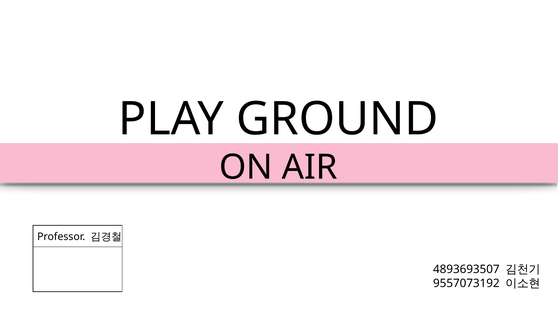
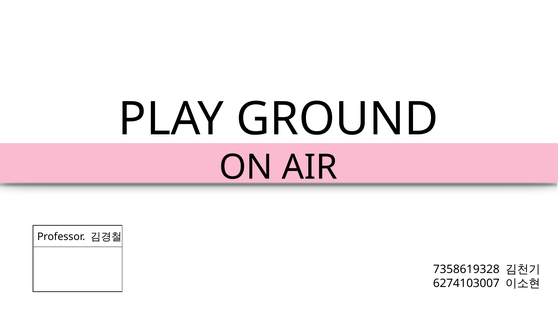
4893693507: 4893693507 -> 7358619328
9557073192: 9557073192 -> 6274103007
